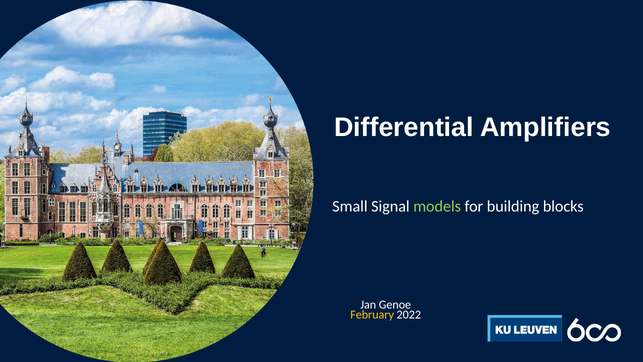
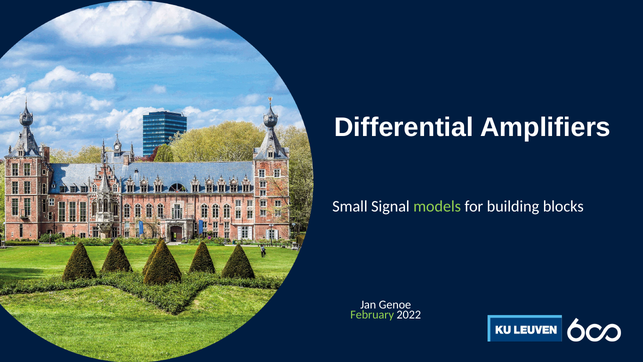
February colour: yellow -> light green
